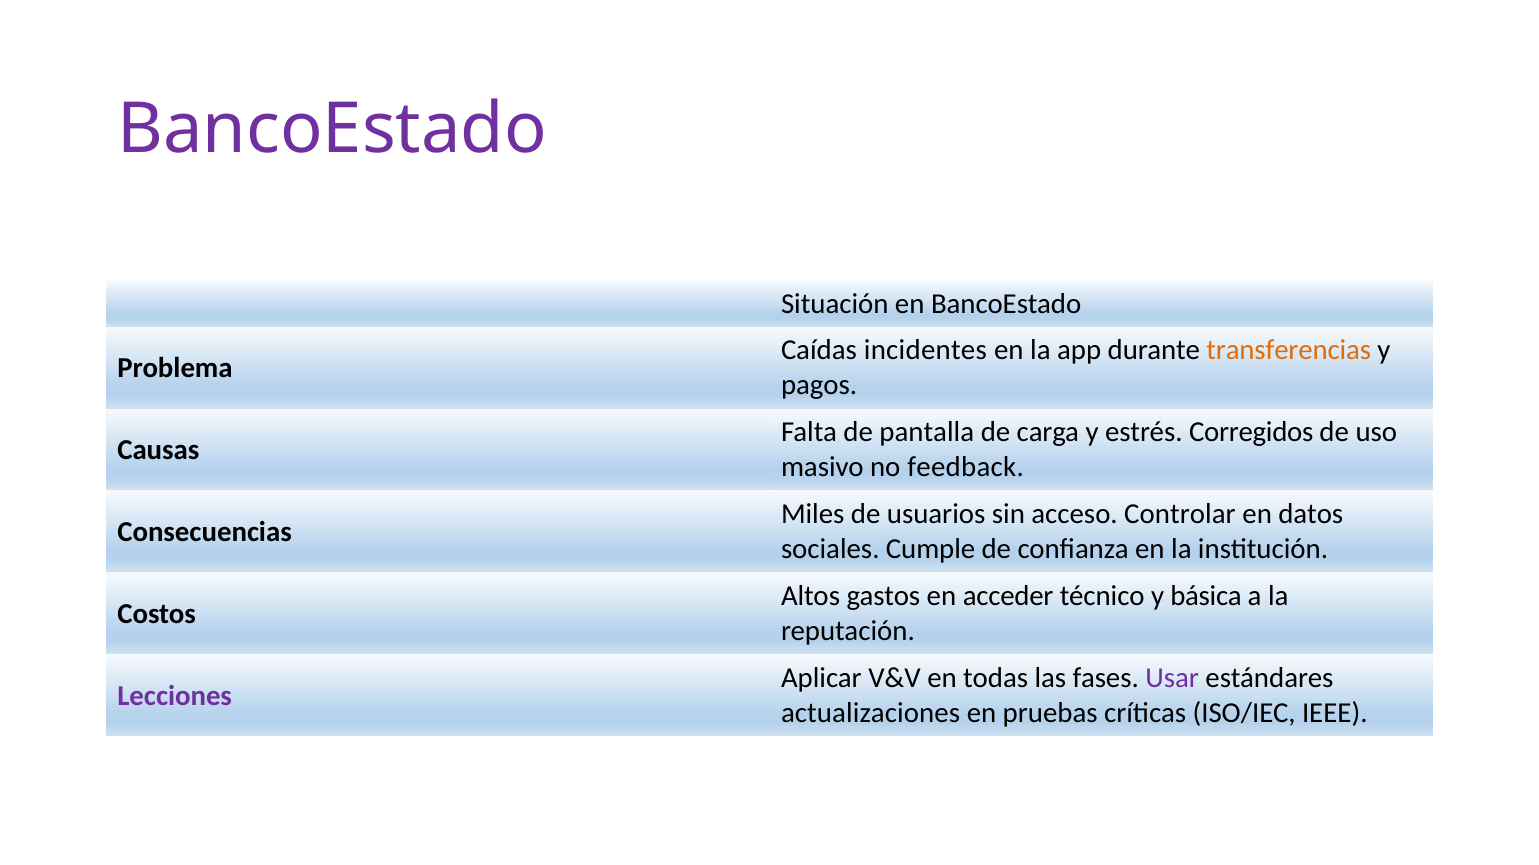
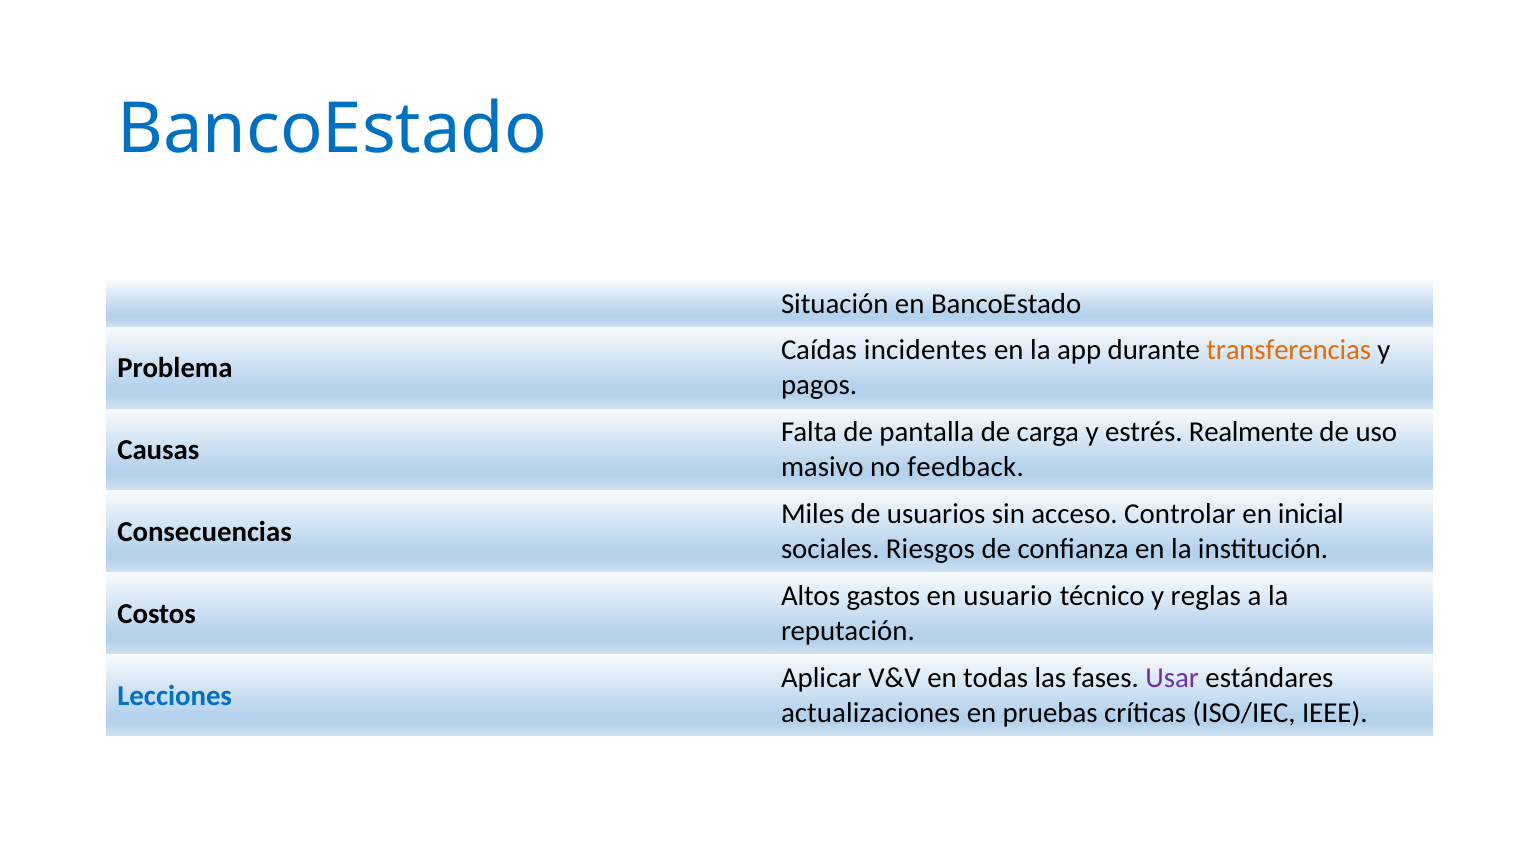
BancoEstado at (332, 129) colour: purple -> blue
Corregidos: Corregidos -> Realmente
datos: datos -> inicial
Cumple: Cumple -> Riesgos
acceder: acceder -> usuario
básica: básica -> reglas
Lecciones colour: purple -> blue
